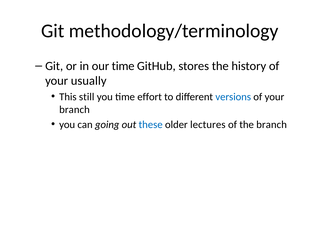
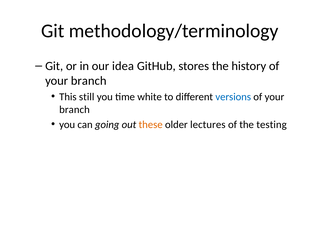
our time: time -> idea
usually at (89, 81): usually -> branch
effort: effort -> white
these colour: blue -> orange
the branch: branch -> testing
